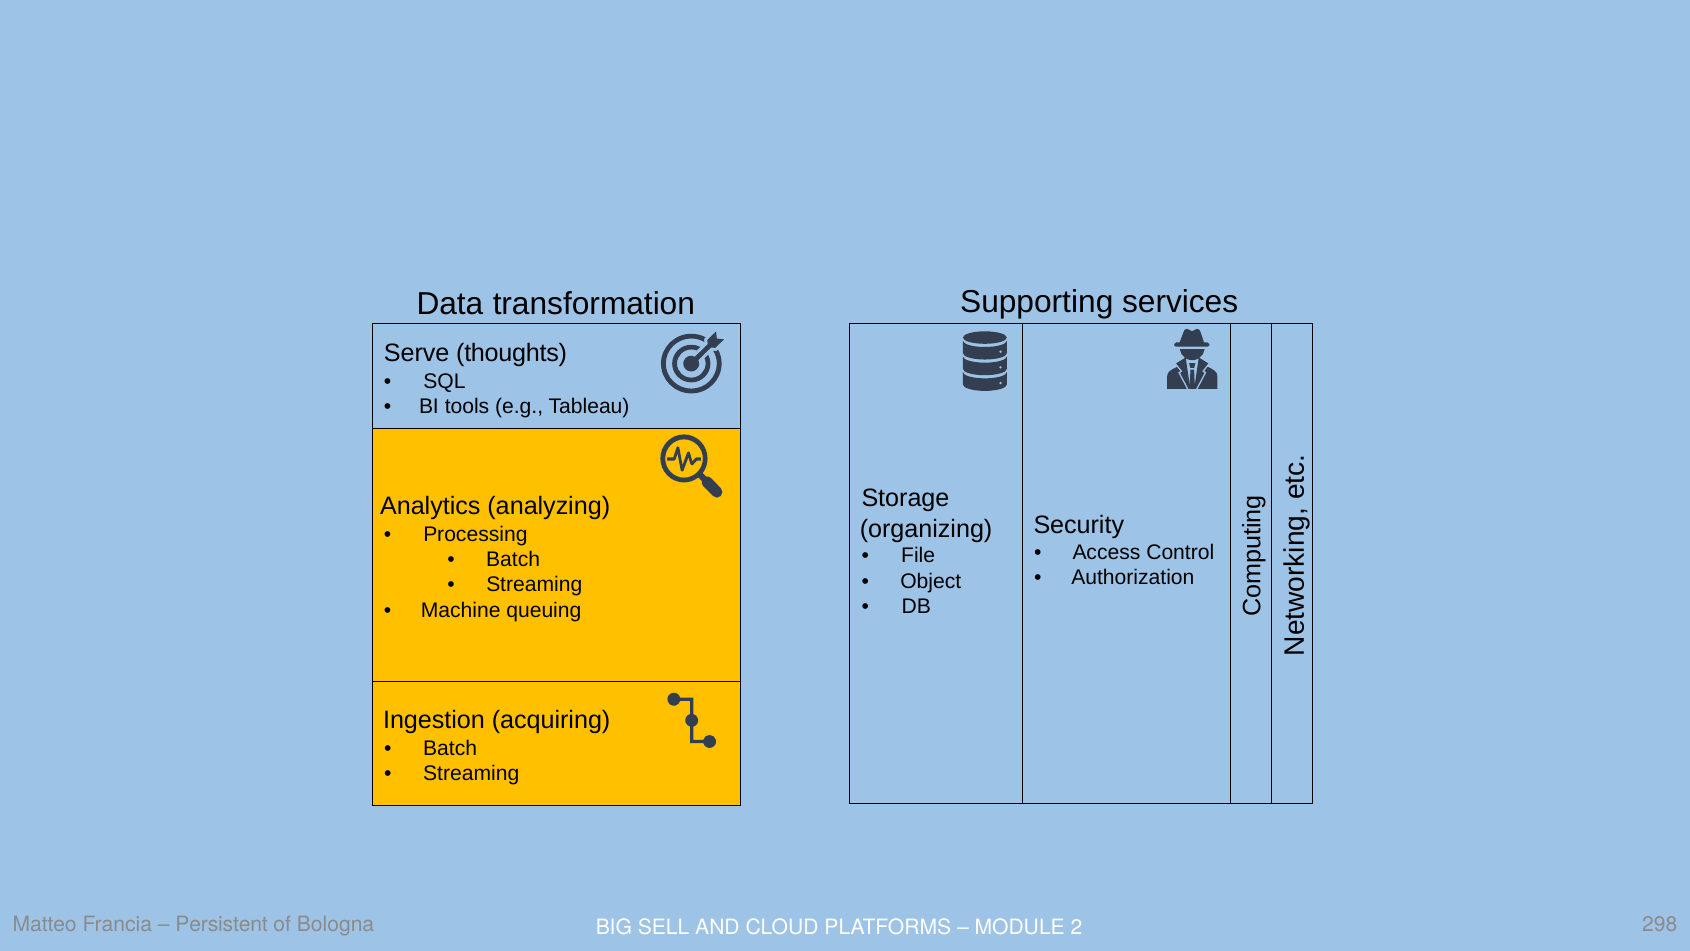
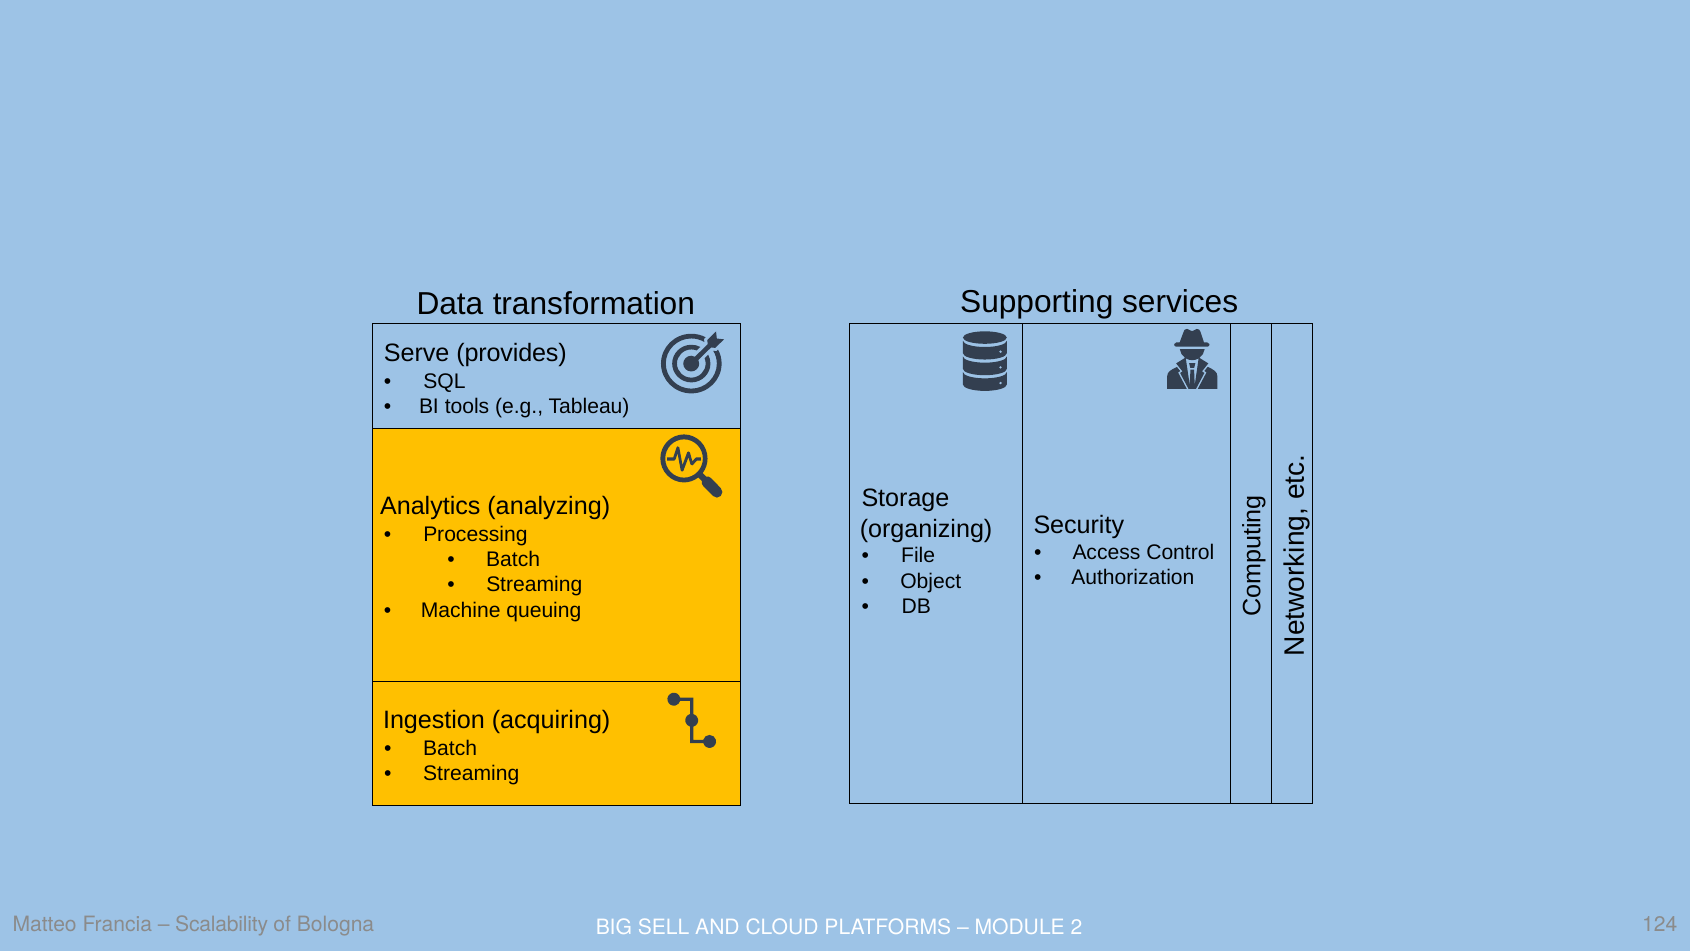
thoughts: thoughts -> provides
Persistent: Persistent -> Scalability
298: 298 -> 124
